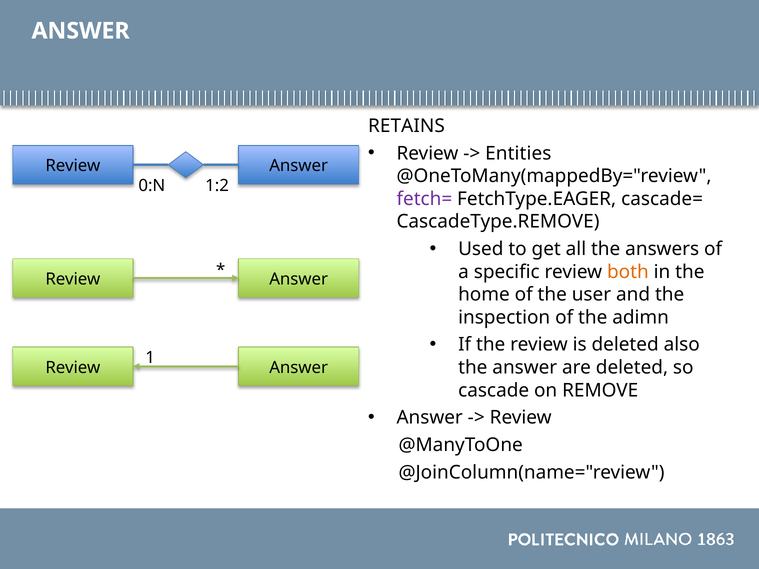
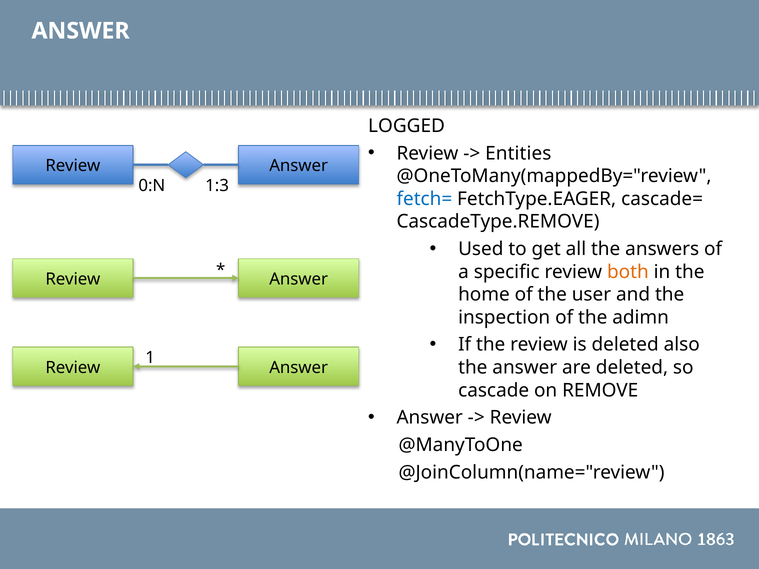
RETAINS: RETAINS -> LOGGED
1:2: 1:2 -> 1:3
fetch= colour: purple -> blue
